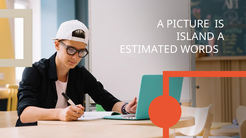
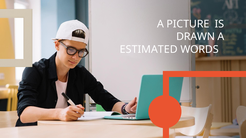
ISLAND: ISLAND -> DRAWN
